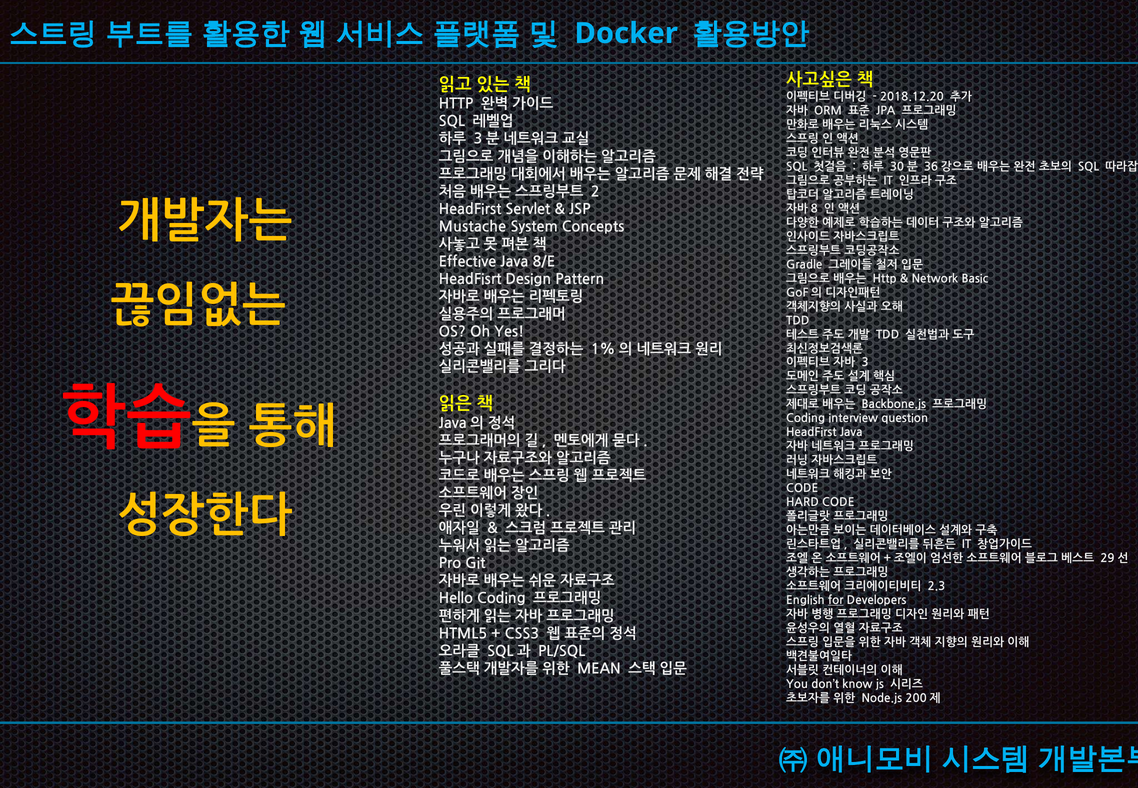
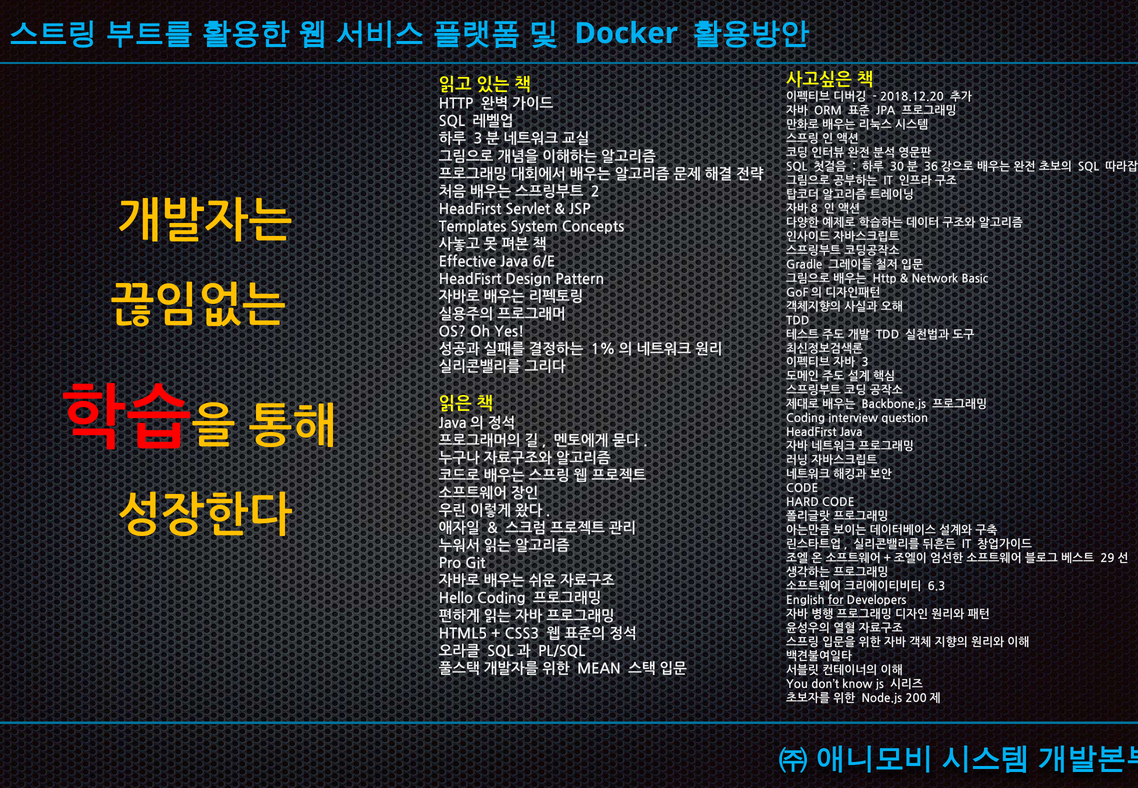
Mustache: Mustache -> Templates
8/E: 8/E -> 6/E
Backbone.js underline: present -> none
2.3: 2.3 -> 6.3
